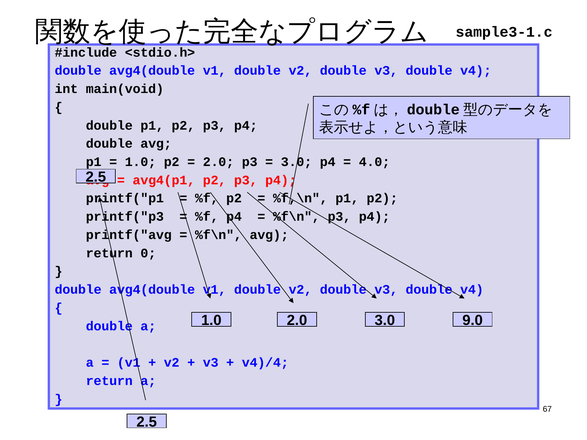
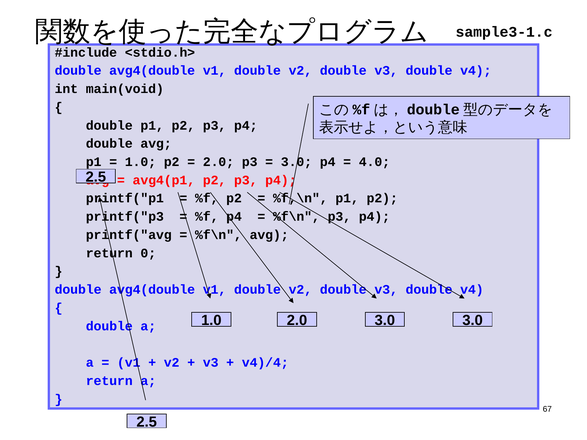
3.0 9.0: 9.0 -> 3.0
